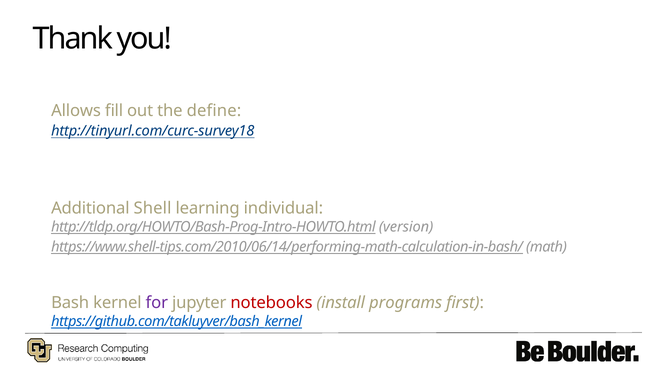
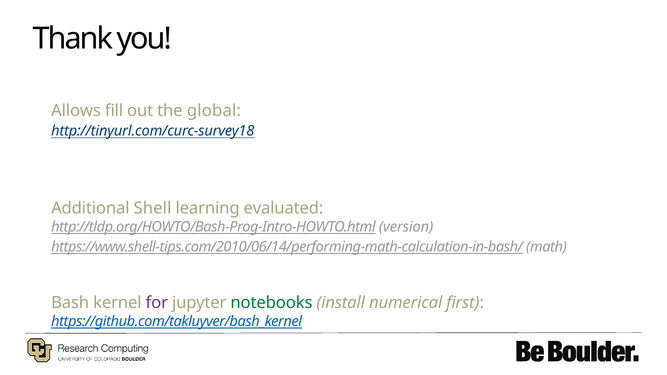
define: define -> global
individual: individual -> evaluated
notebooks colour: red -> green
programs: programs -> numerical
